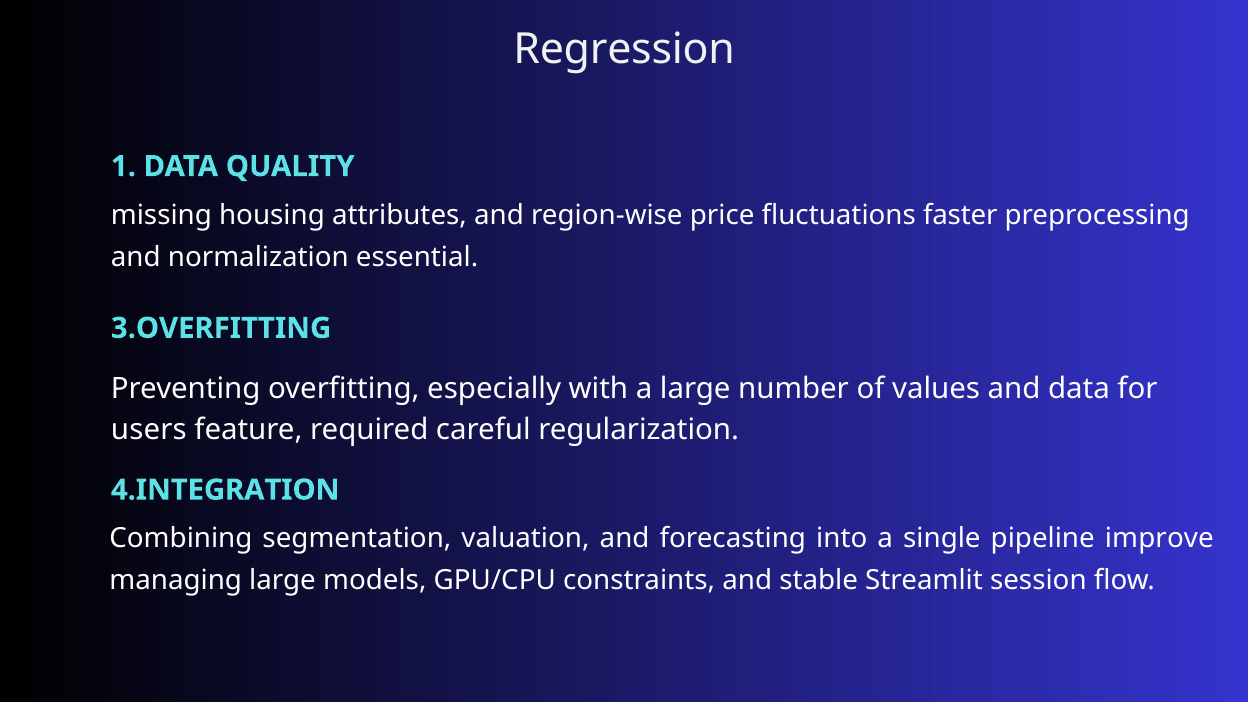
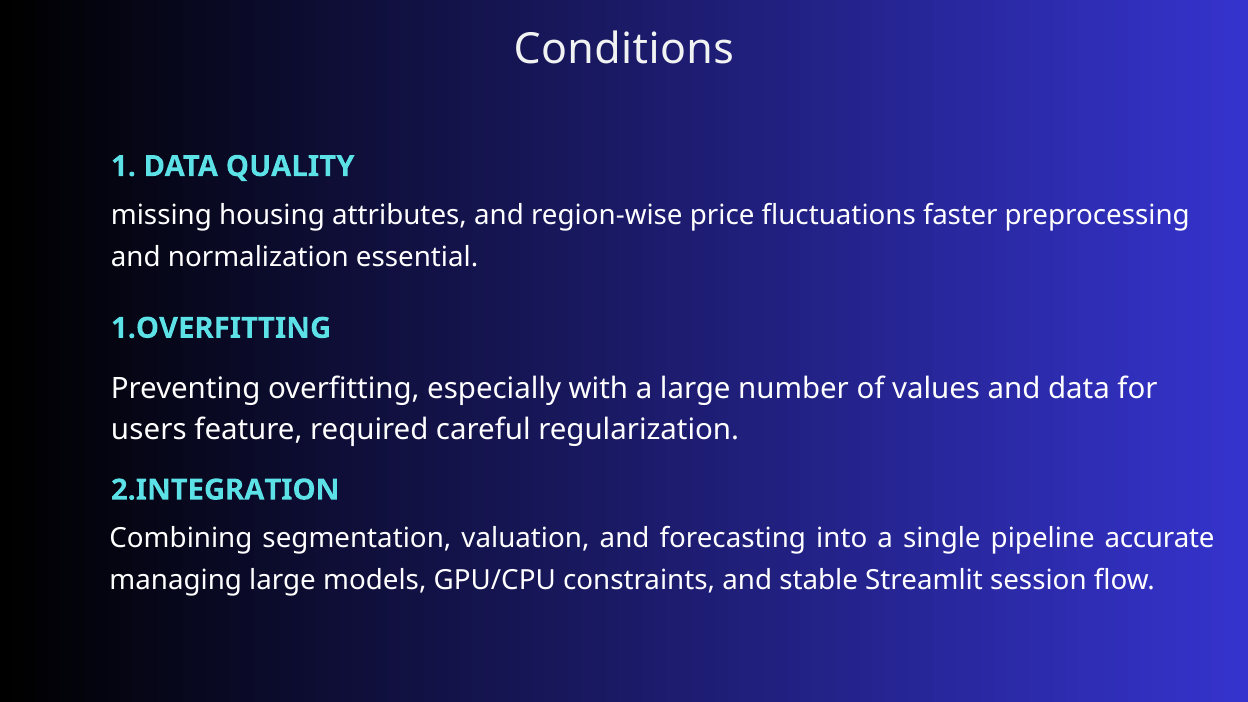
Regression: Regression -> Conditions
3.OVERFITTING: 3.OVERFITTING -> 1.OVERFITTING
4.INTEGRATION: 4.INTEGRATION -> 2.INTEGRATION
improve: improve -> accurate
